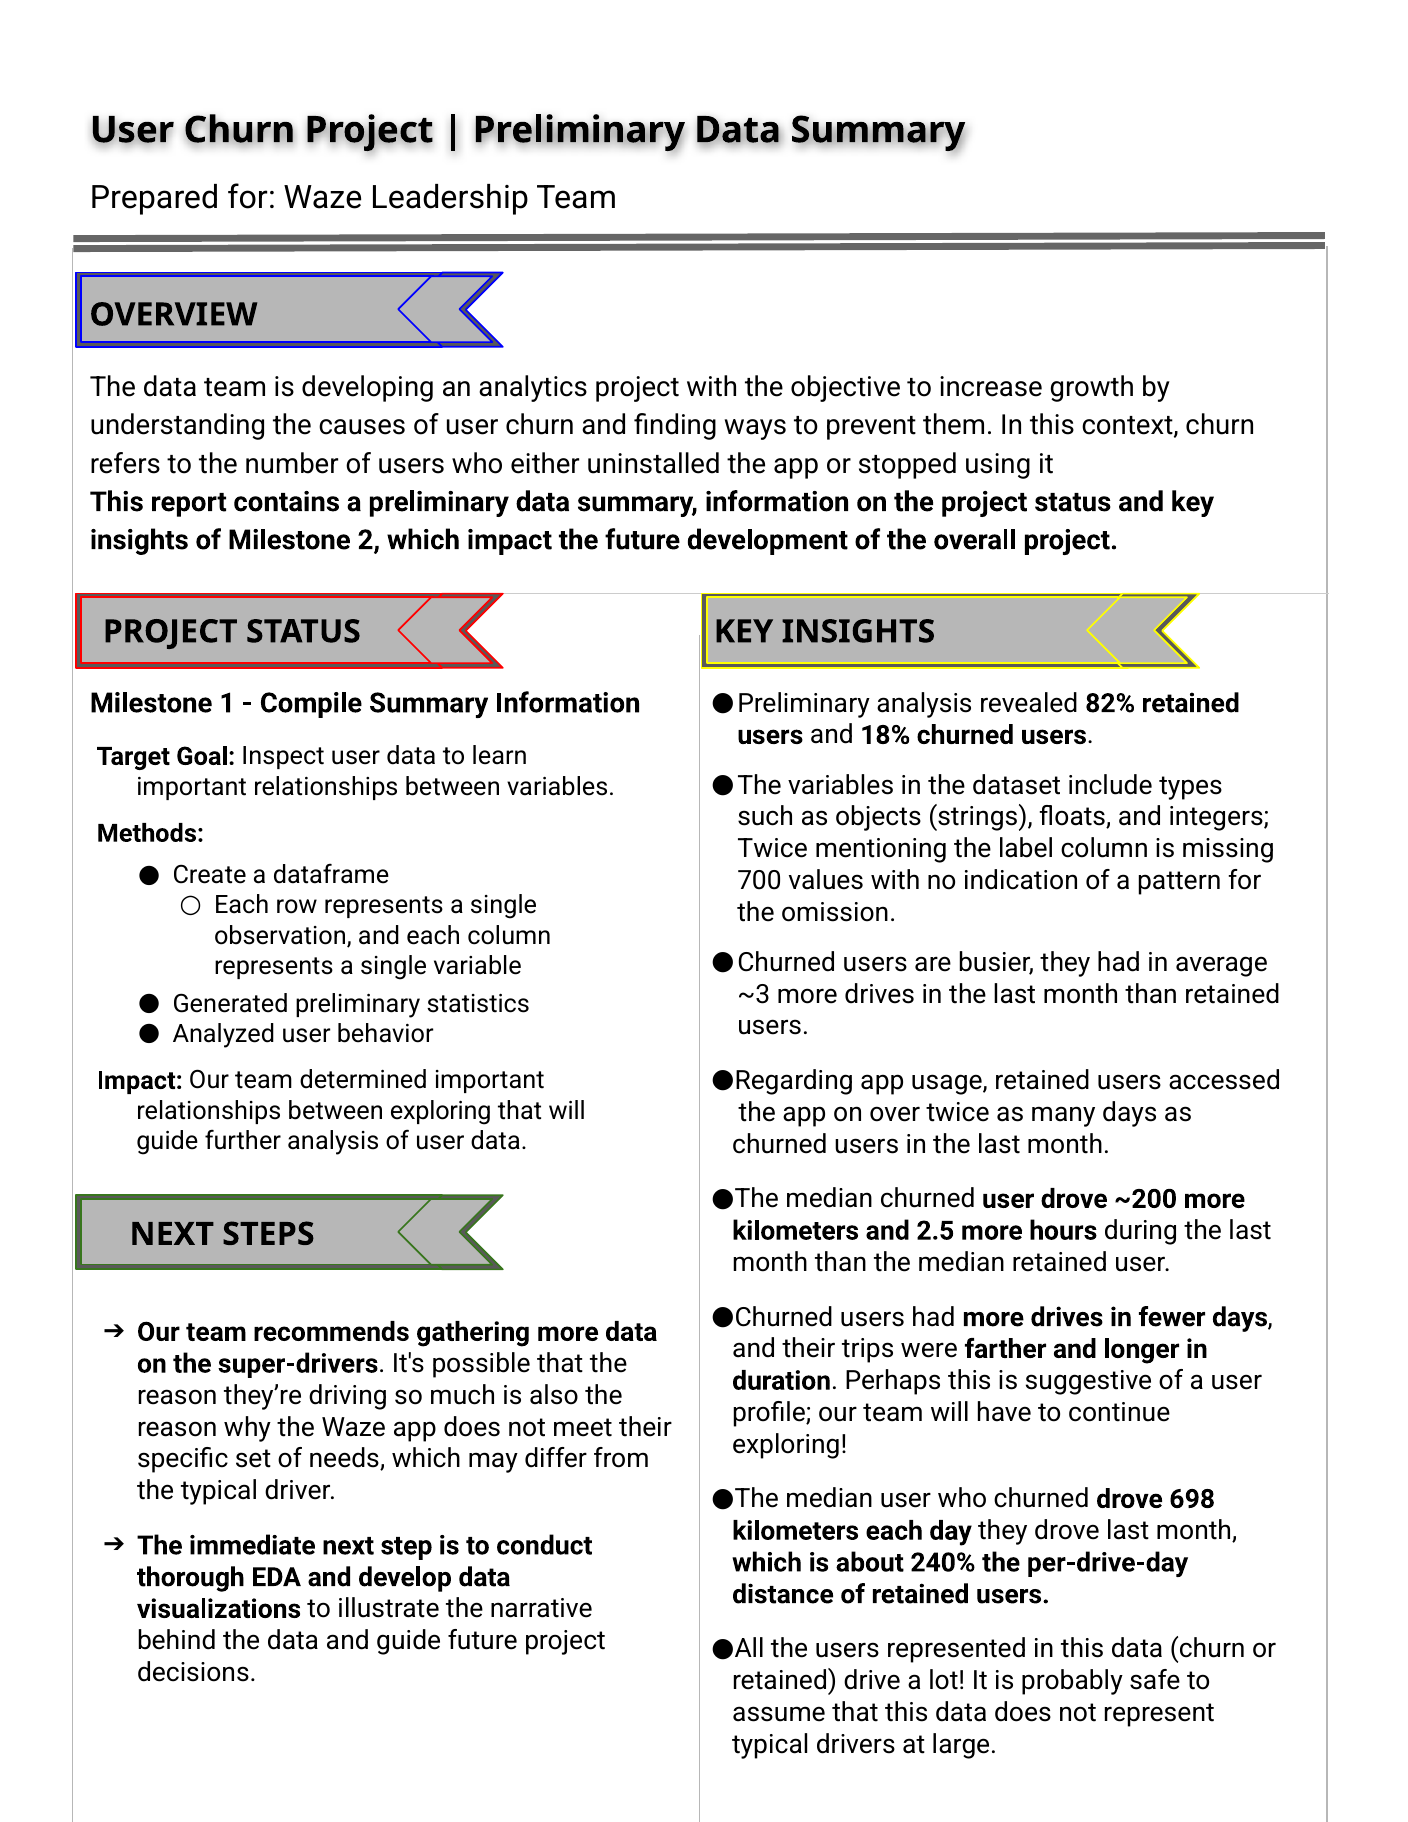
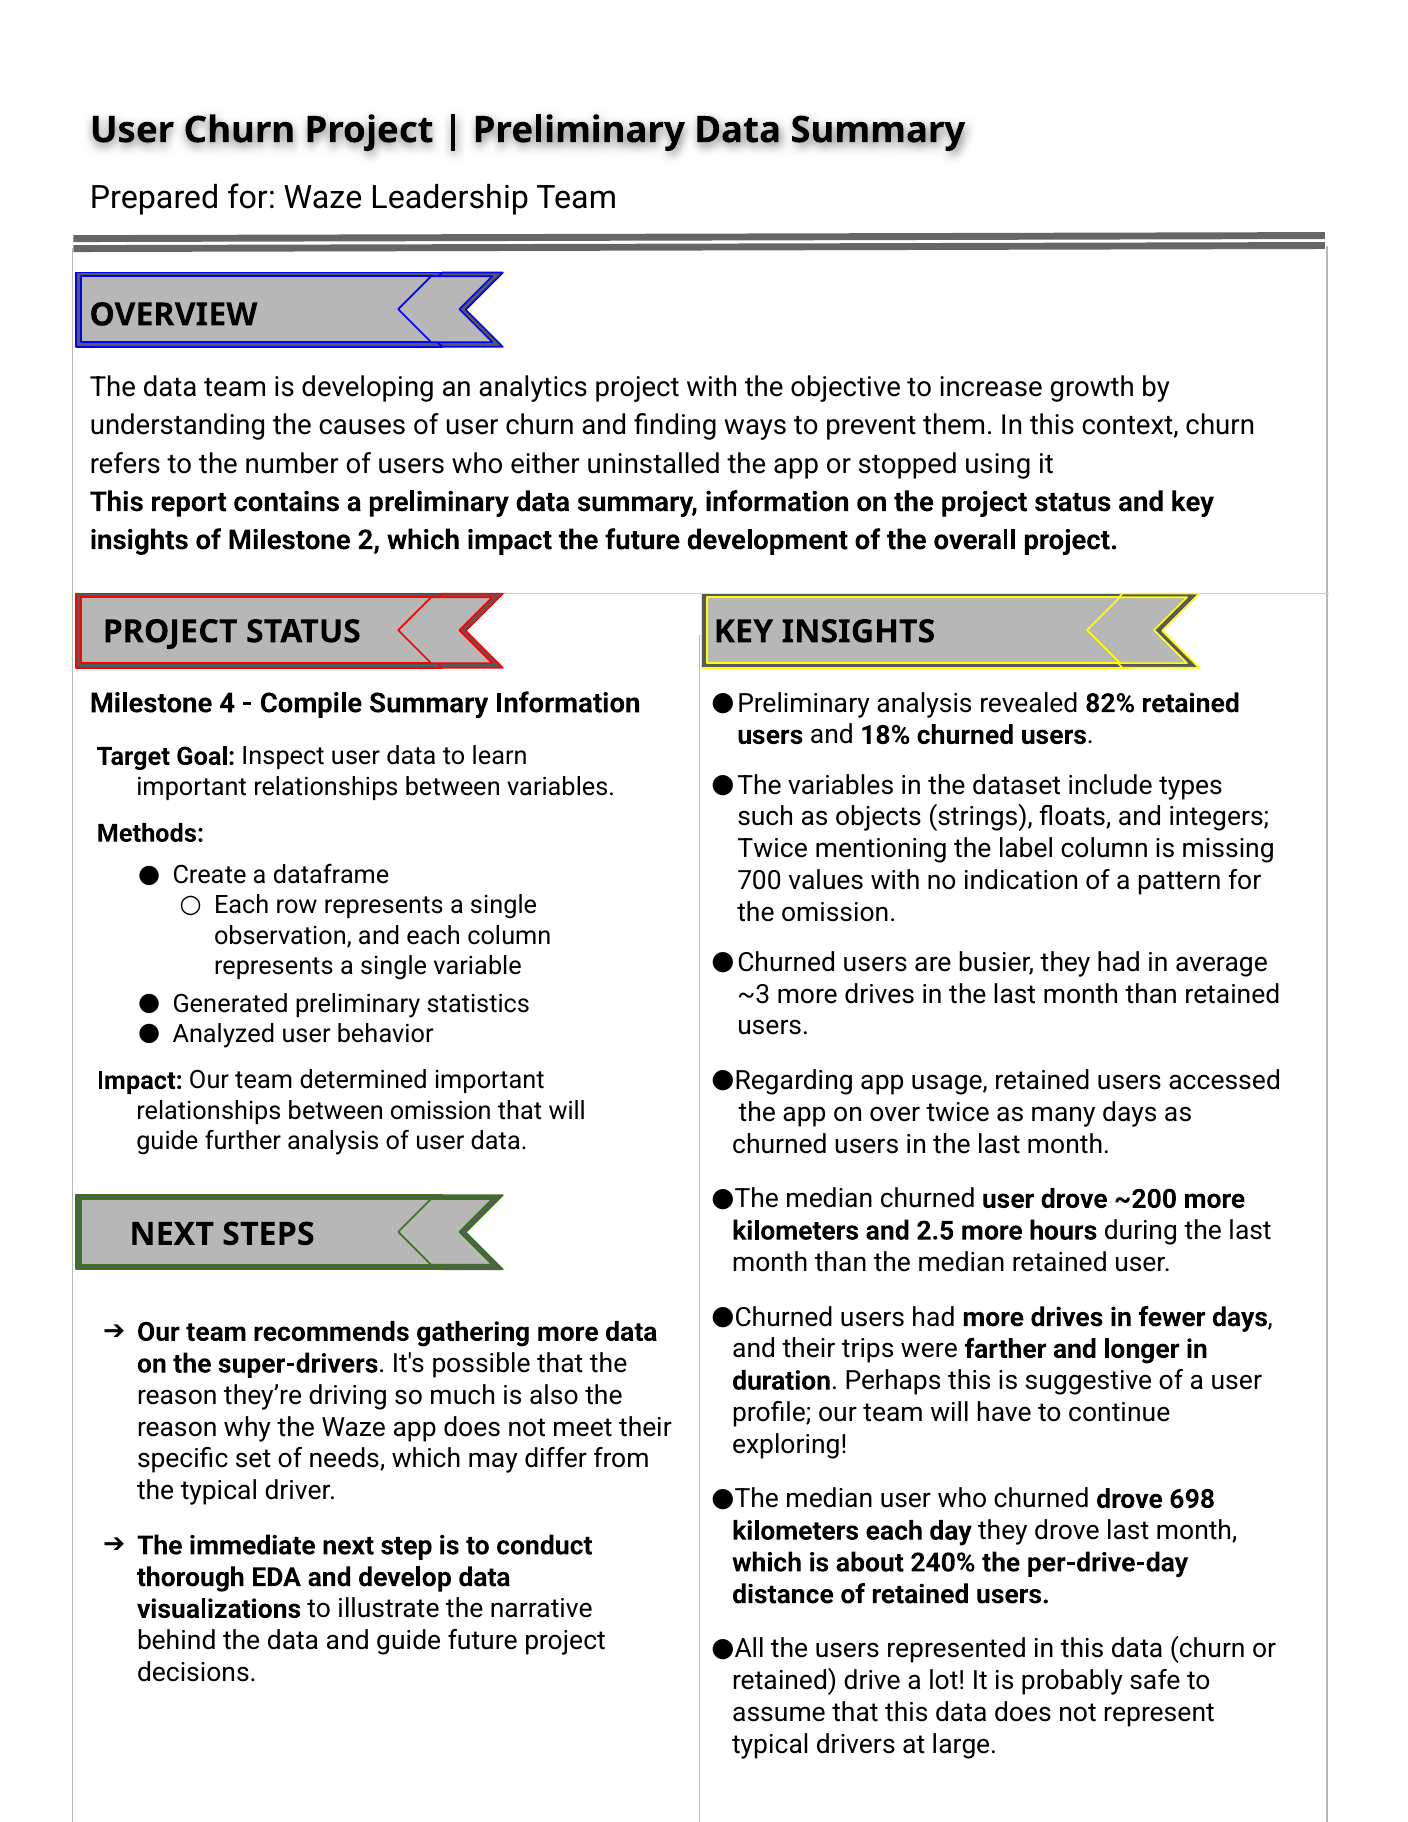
1: 1 -> 4
between exploring: exploring -> omission
